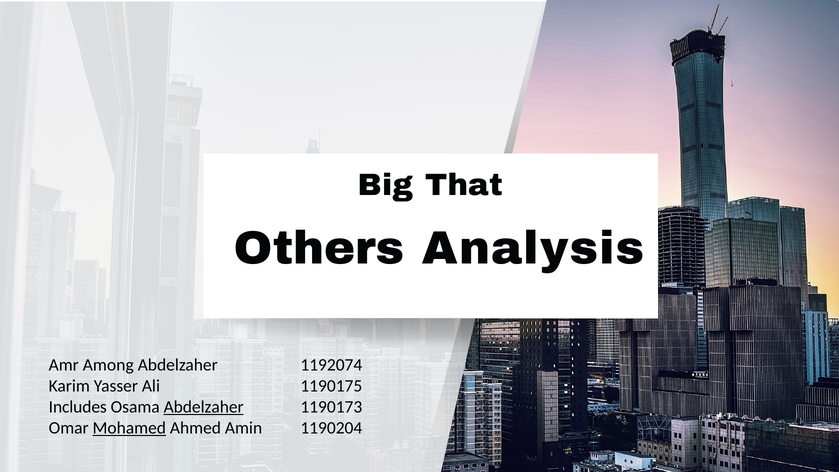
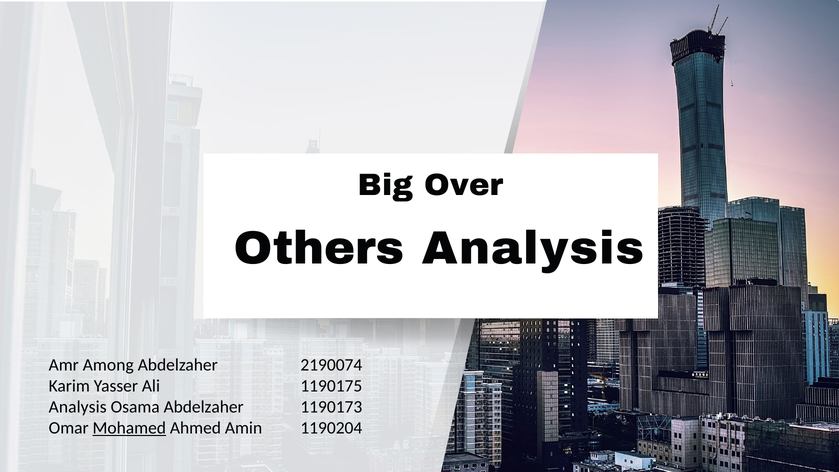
That: That -> Over
1192074: 1192074 -> 2190074
Includes at (78, 407): Includes -> Analysis
Abdelzaher at (204, 407) underline: present -> none
